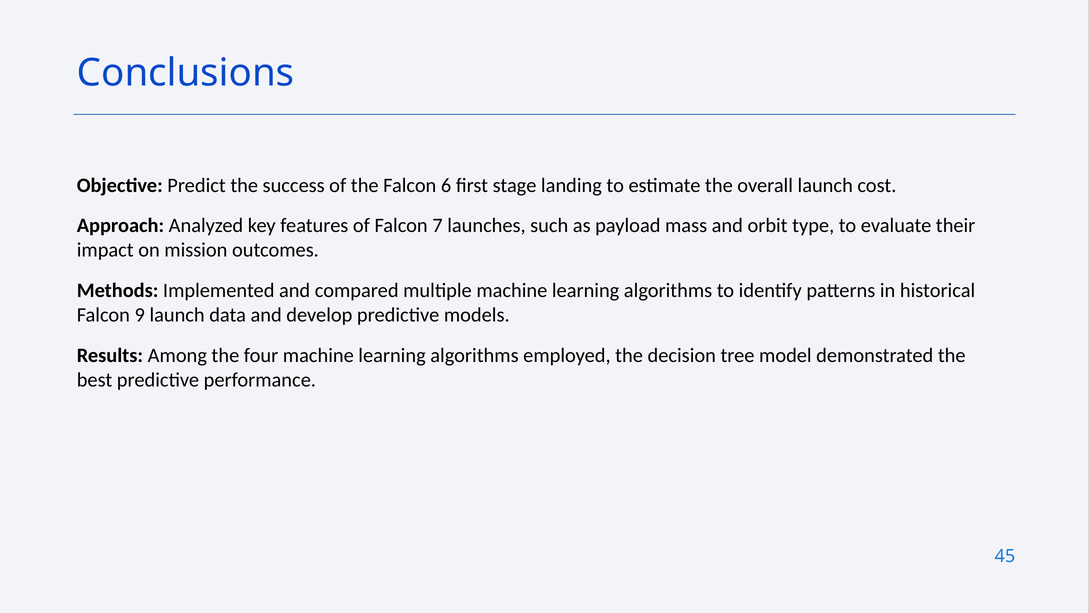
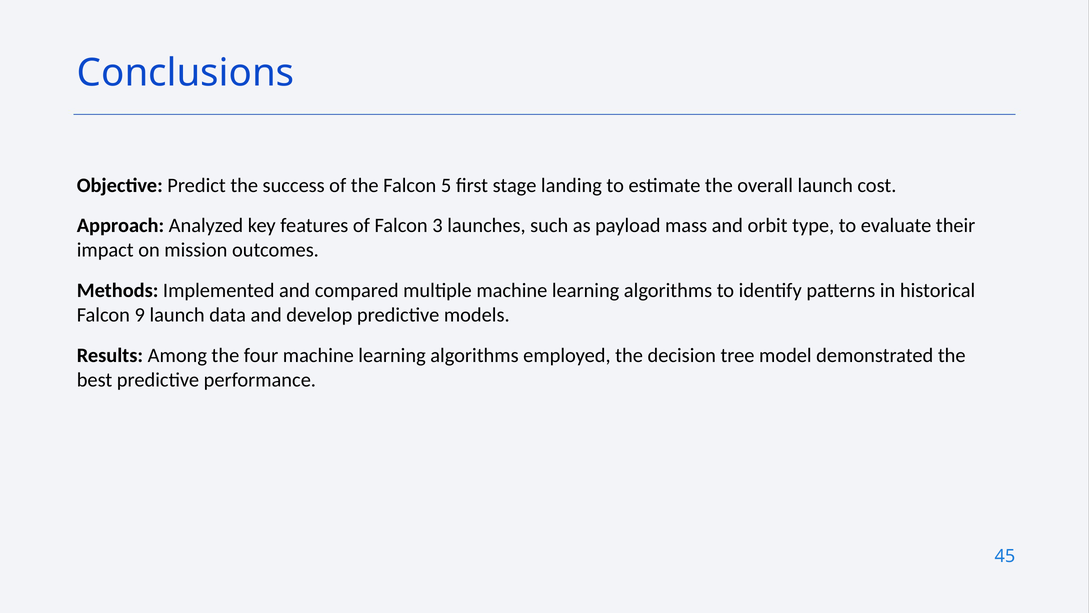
6: 6 -> 5
7: 7 -> 3
